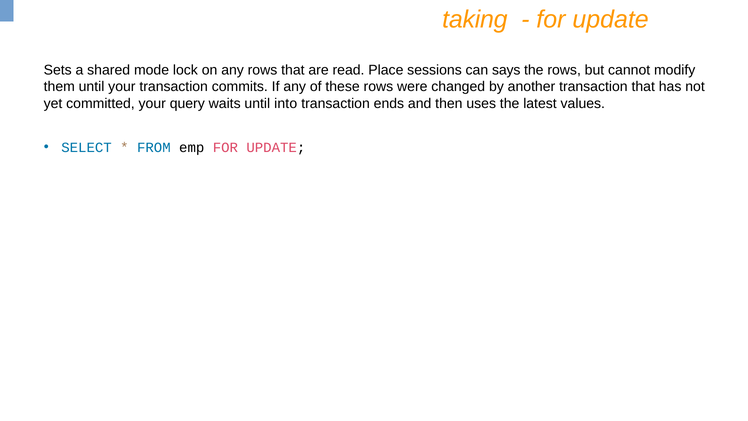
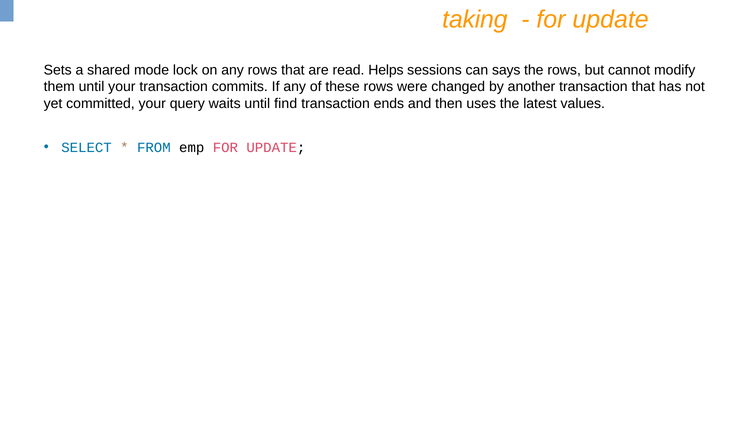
Place: Place -> Helps
into: into -> find
